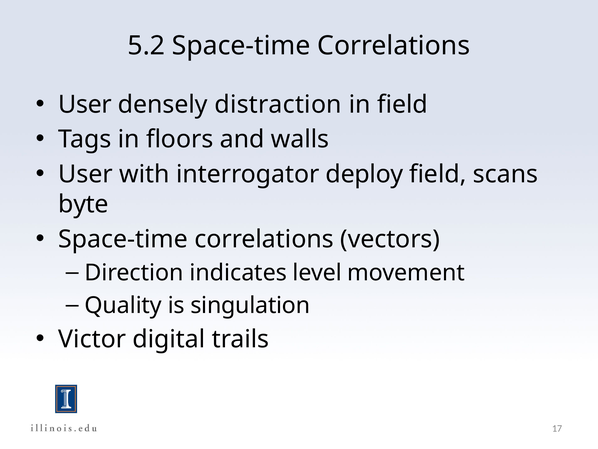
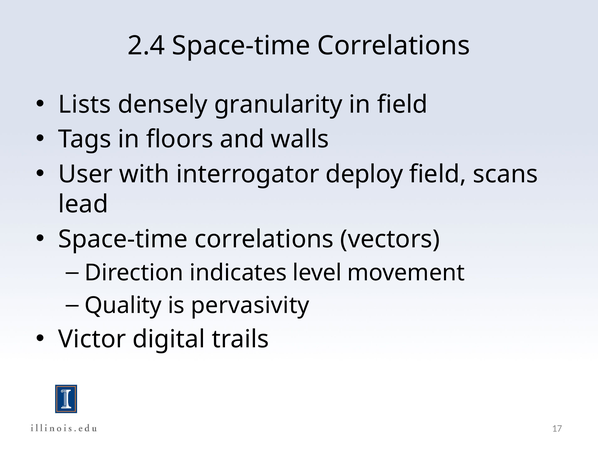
5.2: 5.2 -> 2.4
User at (85, 104): User -> Lists
distraction: distraction -> granularity
byte: byte -> lead
singulation: singulation -> pervasivity
